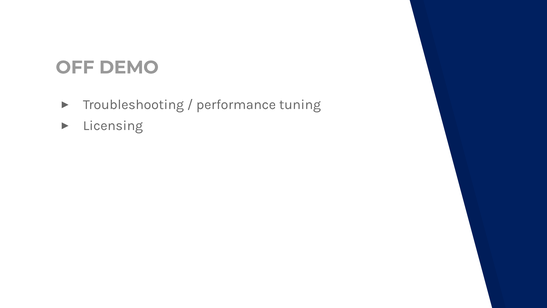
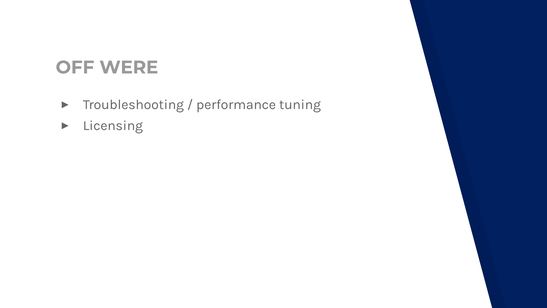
DEMO: DEMO -> WERE
